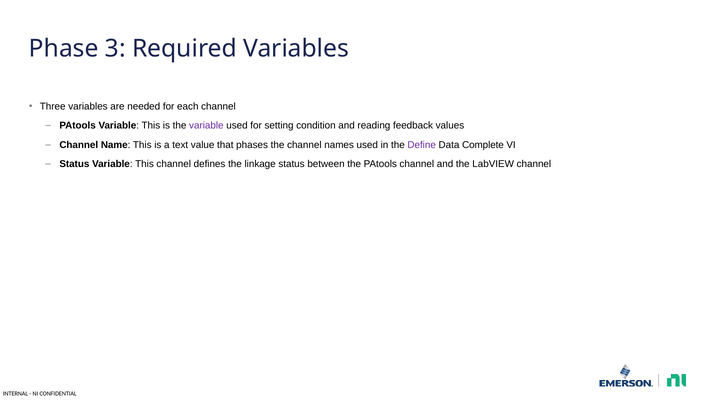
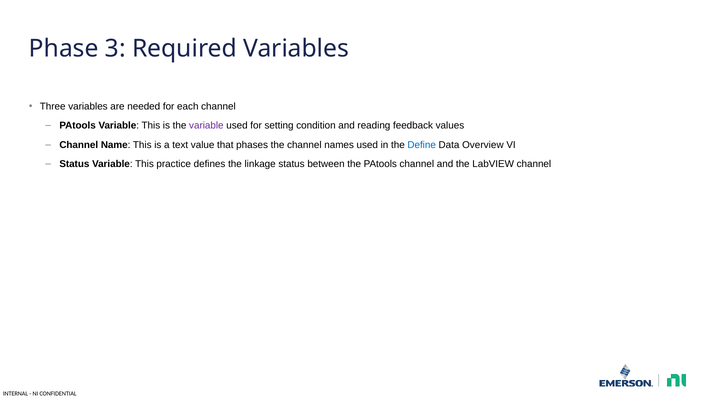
Define colour: purple -> blue
Complete: Complete -> Overview
This channel: channel -> practice
